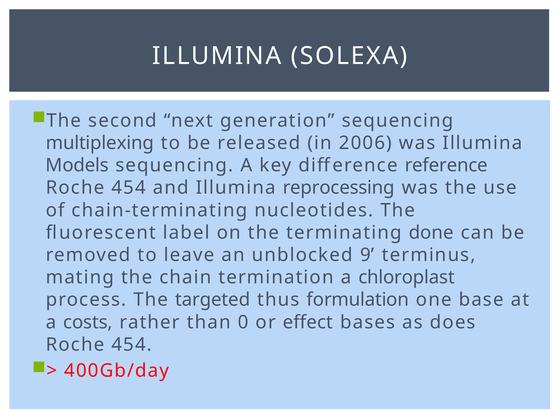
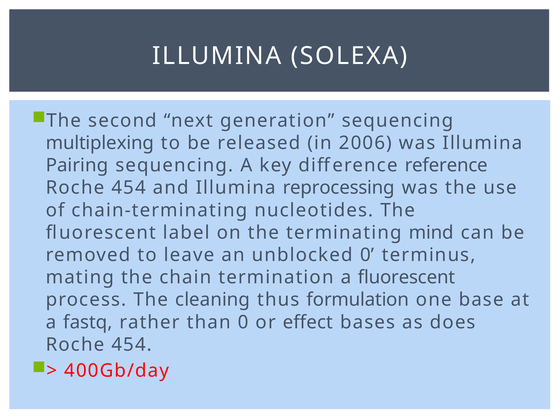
Models: Models -> Pairing
done: done -> mind
unblocked 9: 9 -> 0
a chloroplast: chloroplast -> fluorescent
targeted: targeted -> cleaning
costs: costs -> fastq
